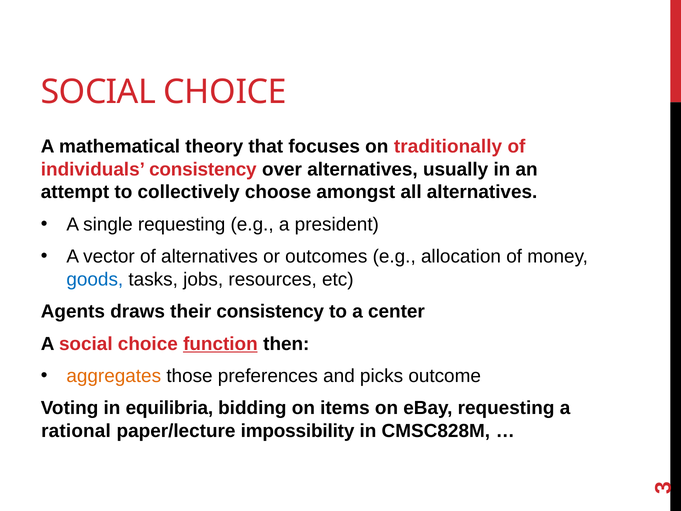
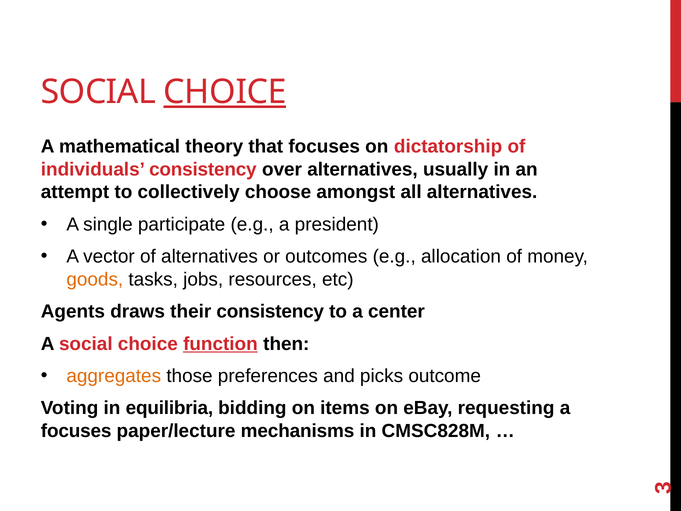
CHOICE at (225, 92) underline: none -> present
traditionally: traditionally -> dictatorship
single requesting: requesting -> participate
goods colour: blue -> orange
rational at (76, 431): rational -> focuses
impossibility: impossibility -> mechanisms
